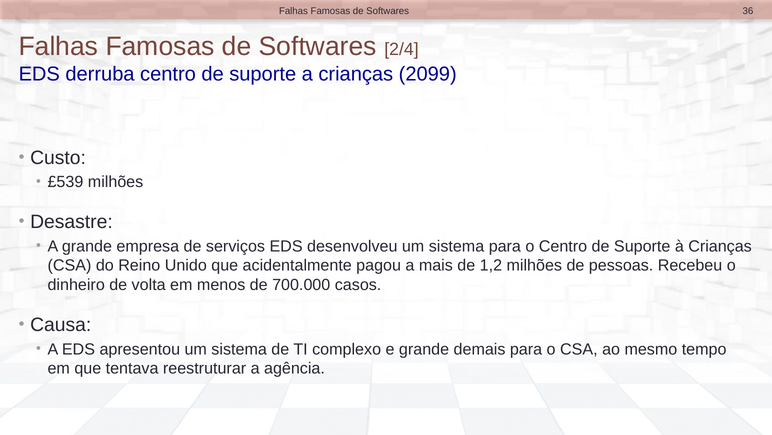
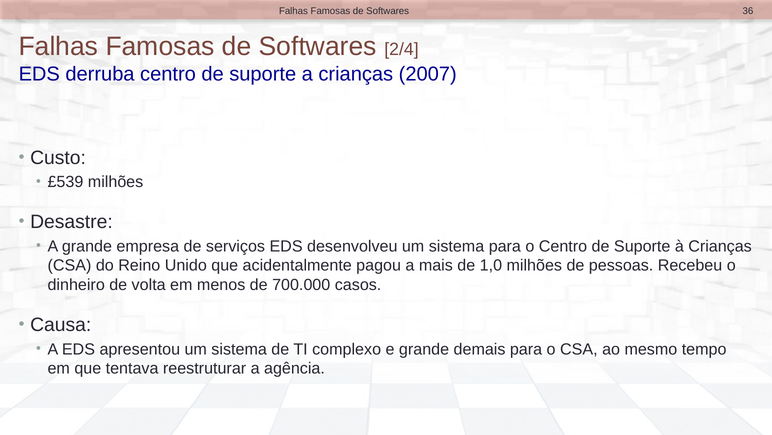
2099: 2099 -> 2007
1,2: 1,2 -> 1,0
